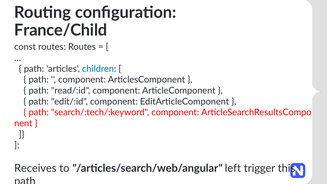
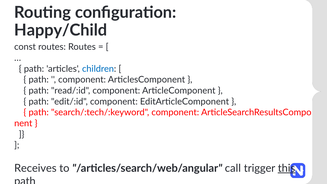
France/Child: France/Child -> Happy/Child
left: left -> call
this underline: none -> present
